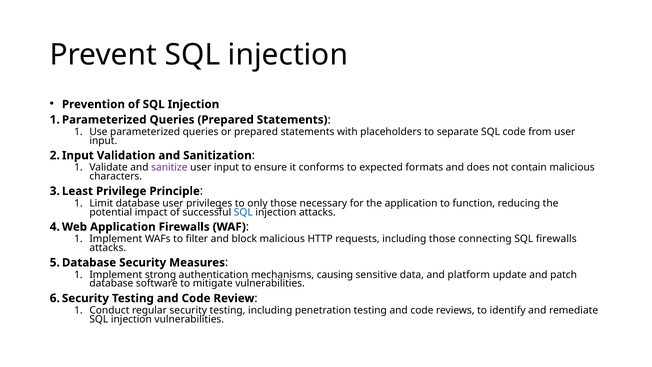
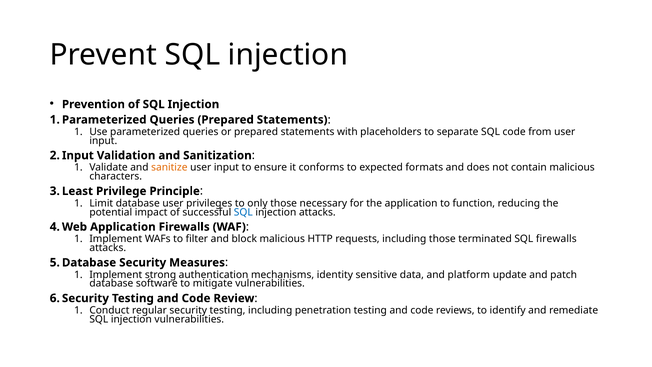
sanitize colour: purple -> orange
connecting: connecting -> terminated
causing: causing -> identity
